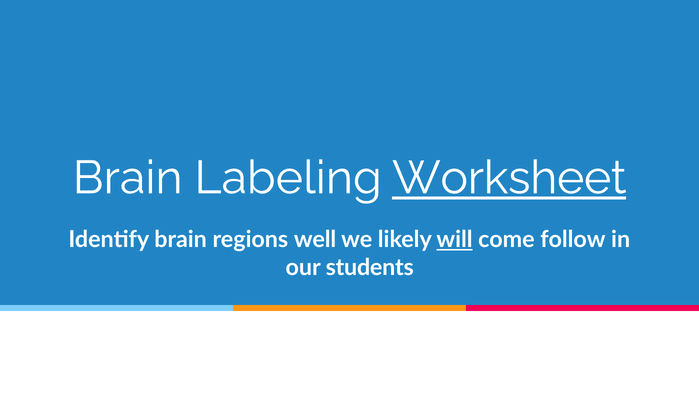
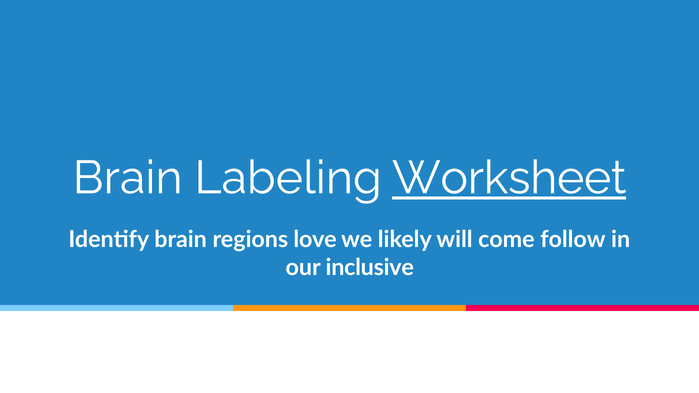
well: well -> love
will underline: present -> none
students: students -> inclusive
